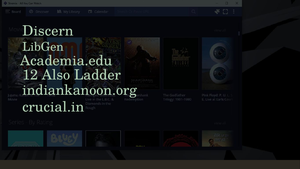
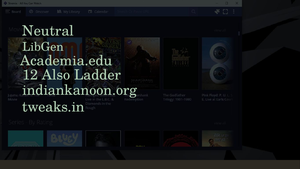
Discern: Discern -> Neutral
crucial.in: crucial.in -> tweaks.in
